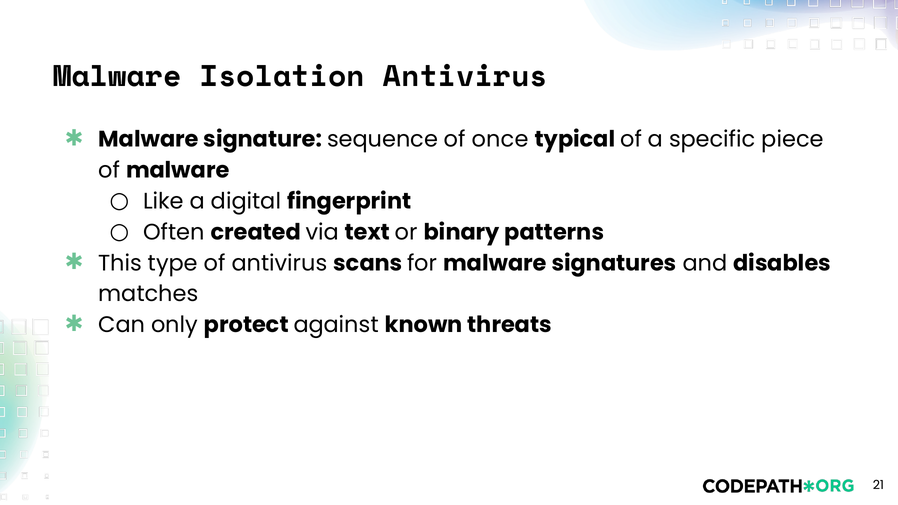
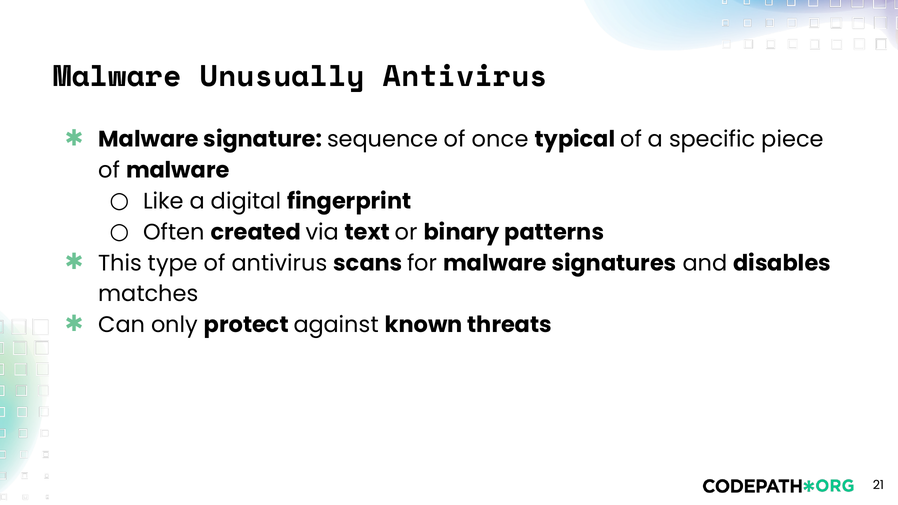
Isolation: Isolation -> Unusually
